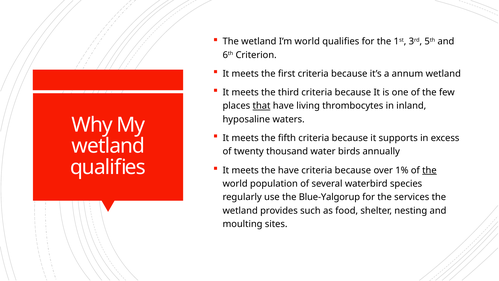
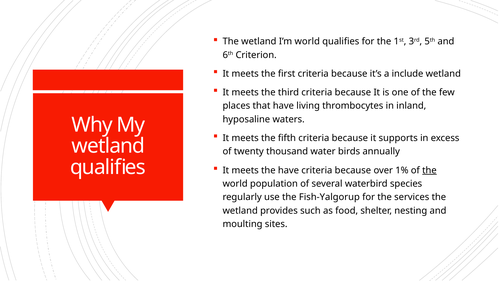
annum: annum -> include
that underline: present -> none
Blue-Yalgorup: Blue-Yalgorup -> Fish-Yalgorup
